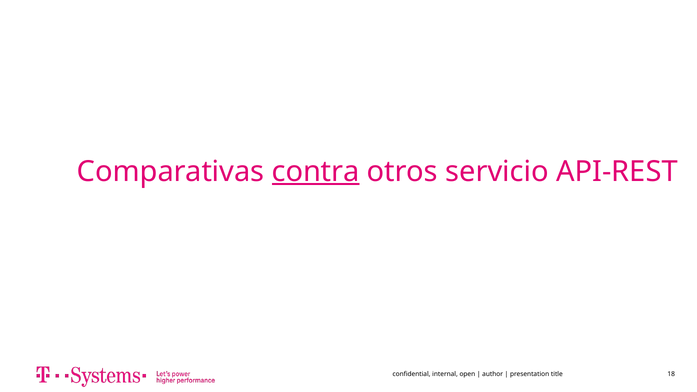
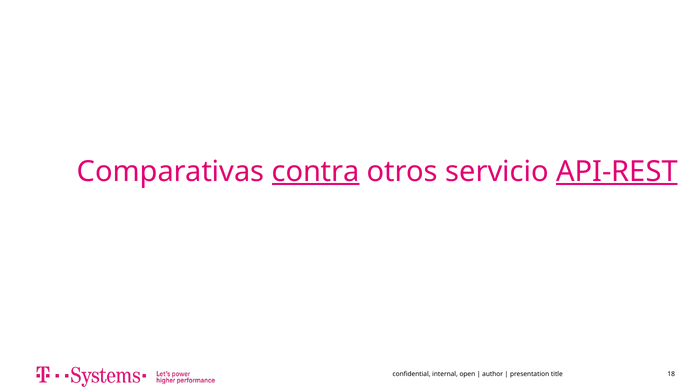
API-REST underline: none -> present
